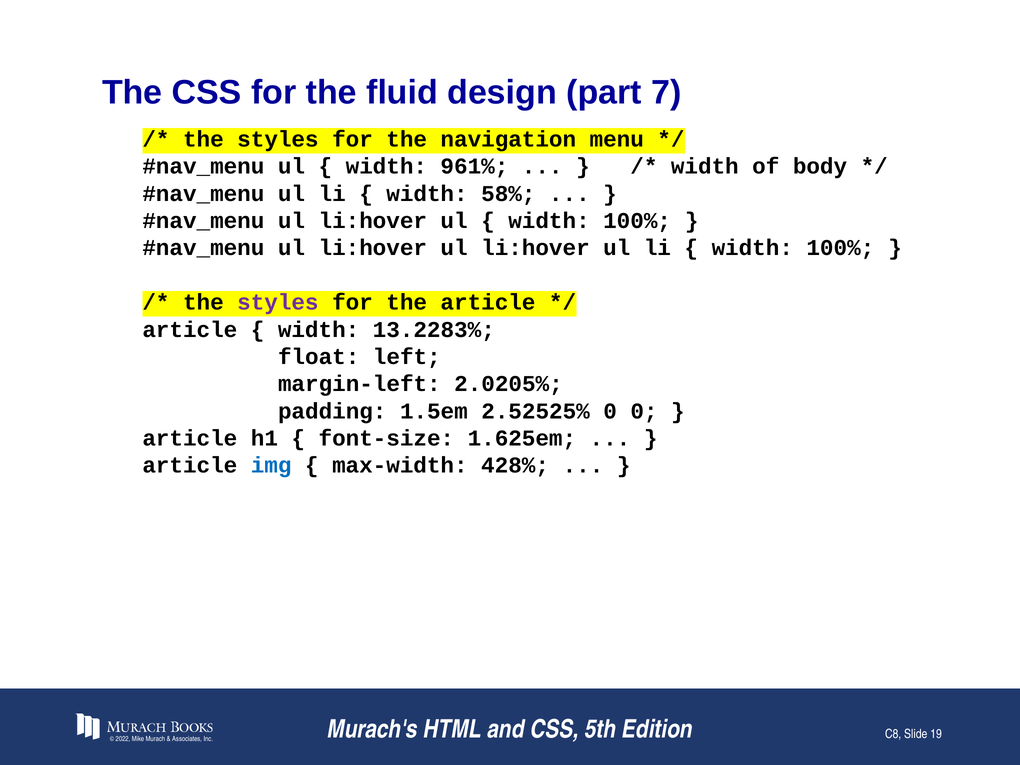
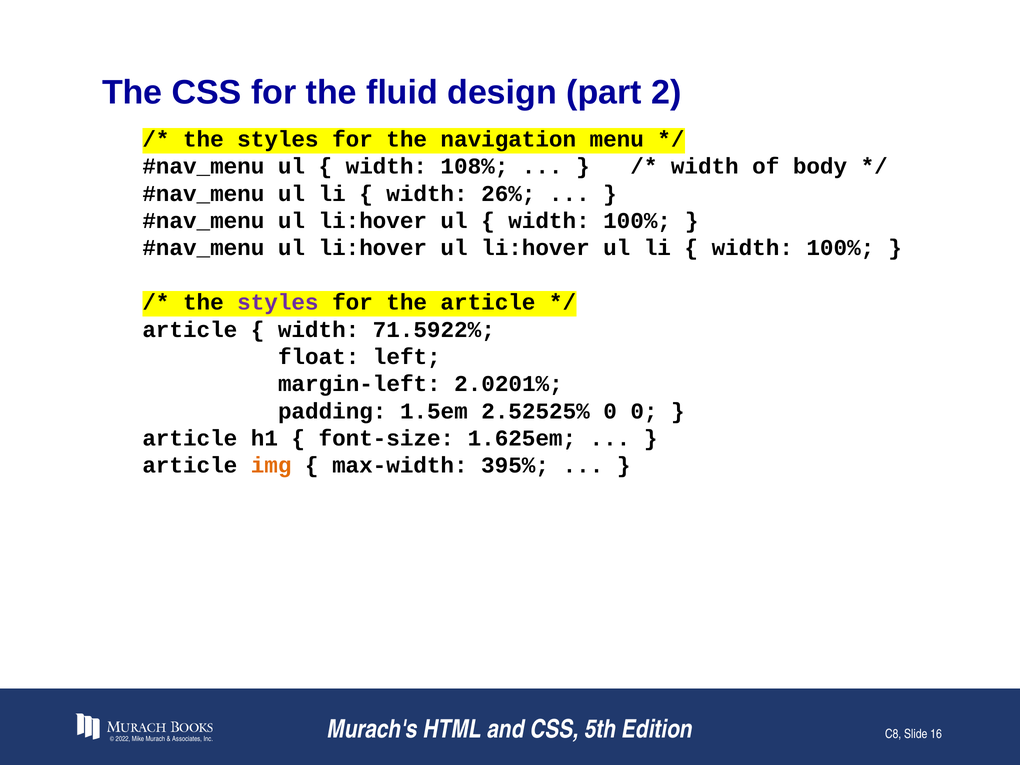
7: 7 -> 2
961%: 961% -> 108%
58%: 58% -> 26%
13.2283%: 13.2283% -> 71.5922%
2.0205%: 2.0205% -> 2.0201%
img colour: blue -> orange
428%: 428% -> 395%
19: 19 -> 16
